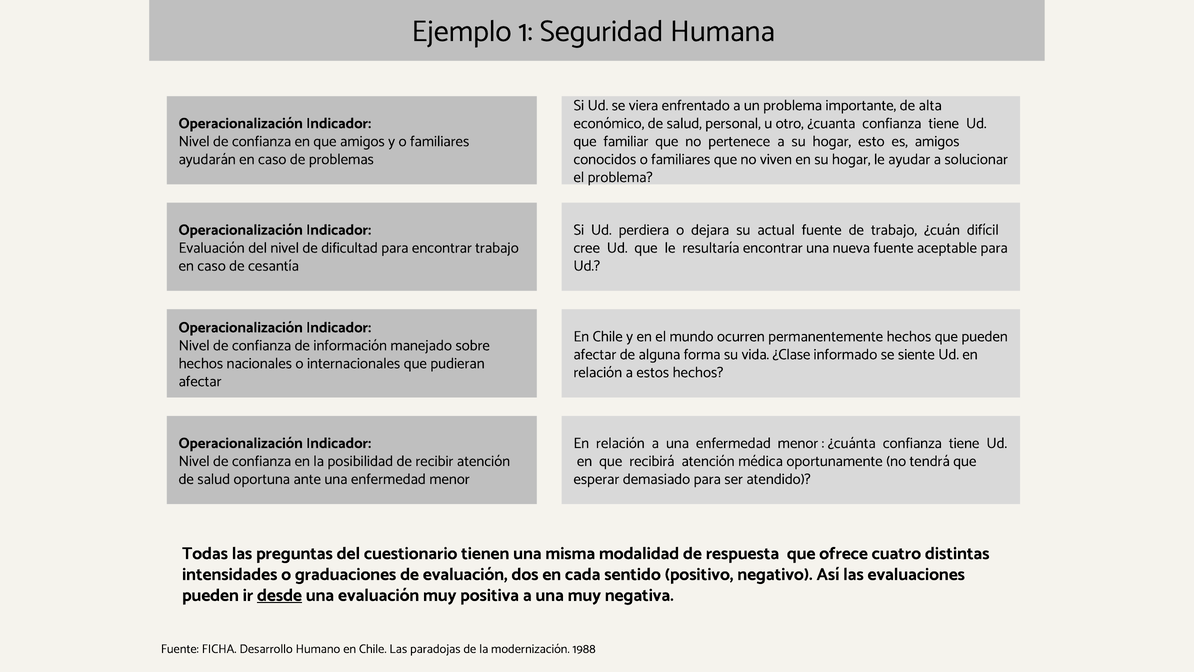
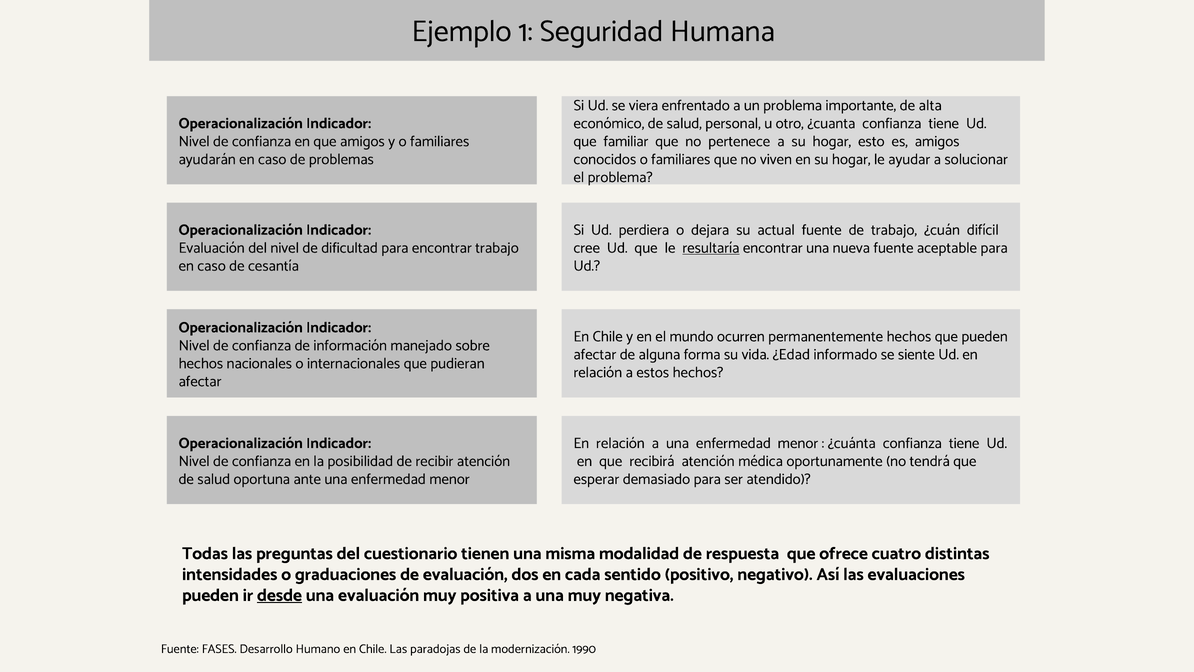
resultaría underline: none -> present
¿Clase: ¿Clase -> ¿Edad
FICHA: FICHA -> FASES
1988: 1988 -> 1990
